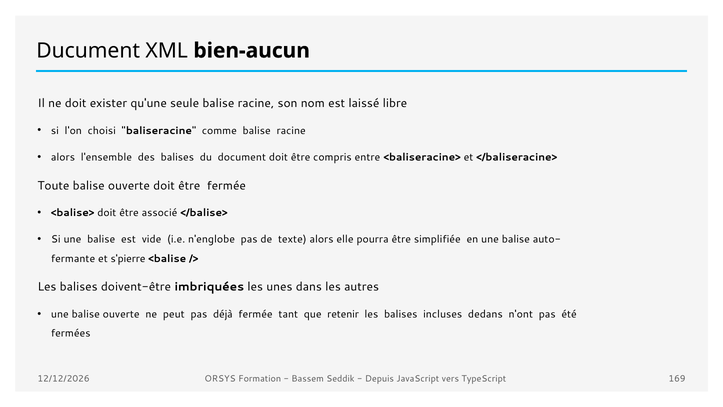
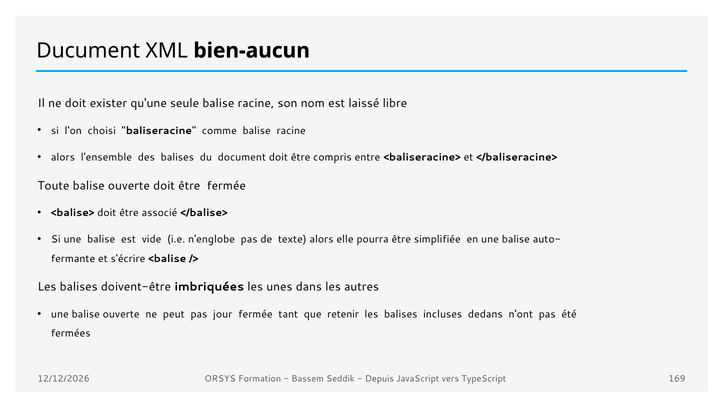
s'pierre: s'pierre -> s'écrire
déjà: déjà -> jour
